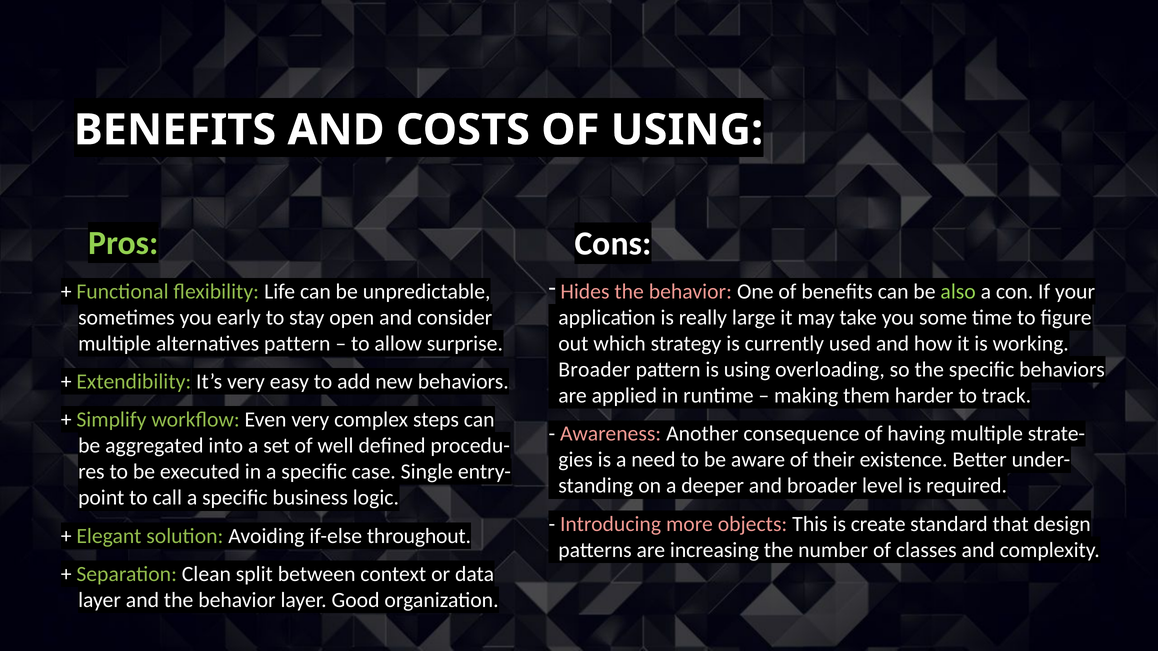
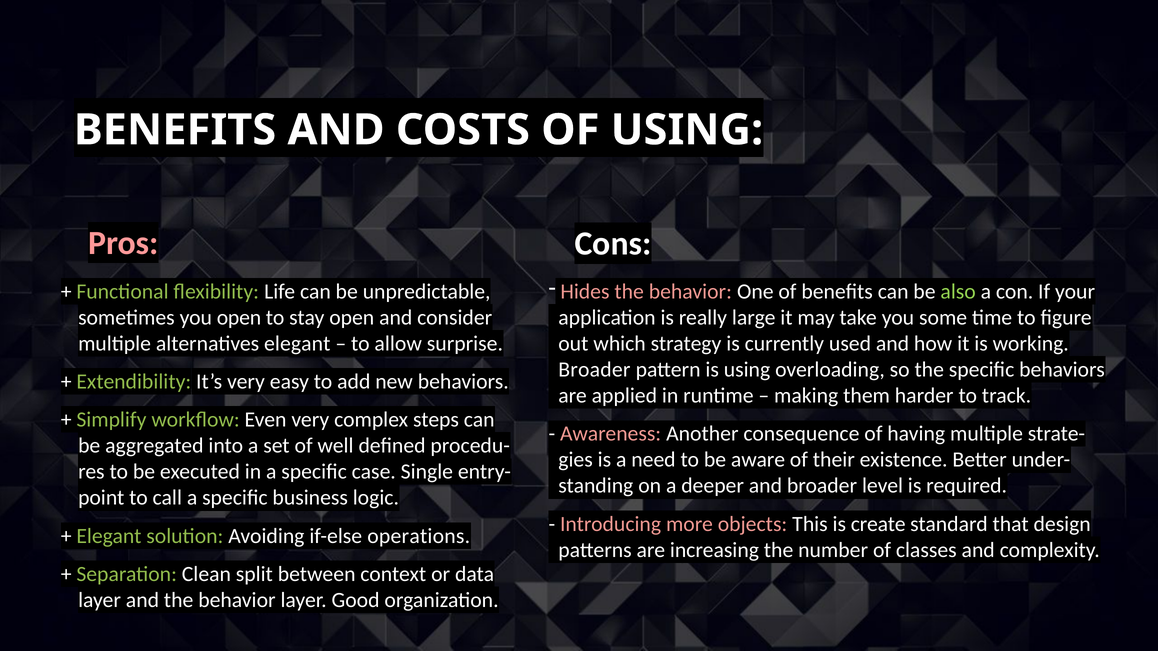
Pros colour: light green -> pink
you early: early -> open
alternatives pattern: pattern -> elegant
throughout: throughout -> operations
